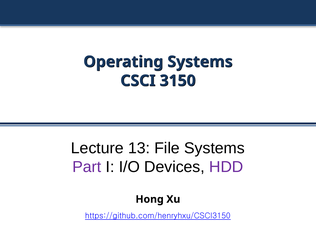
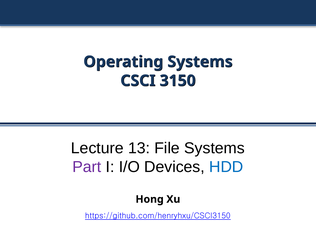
HDD colour: purple -> blue
